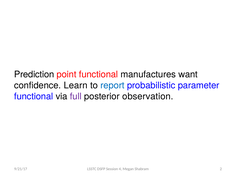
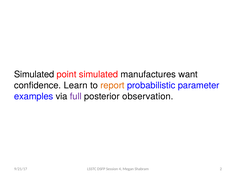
Prediction at (34, 74): Prediction -> Simulated
point functional: functional -> simulated
report colour: blue -> orange
functional at (34, 96): functional -> examples
